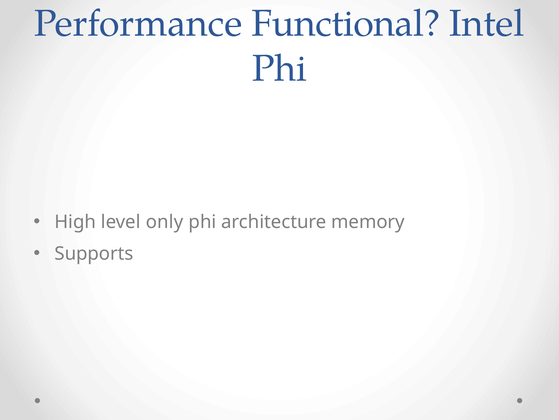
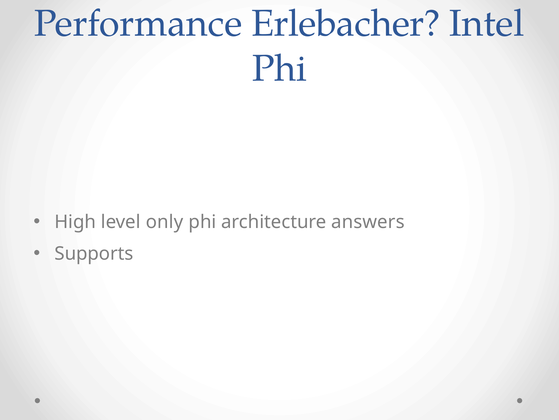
Functional: Functional -> Erlebacher
memory: memory -> answers
